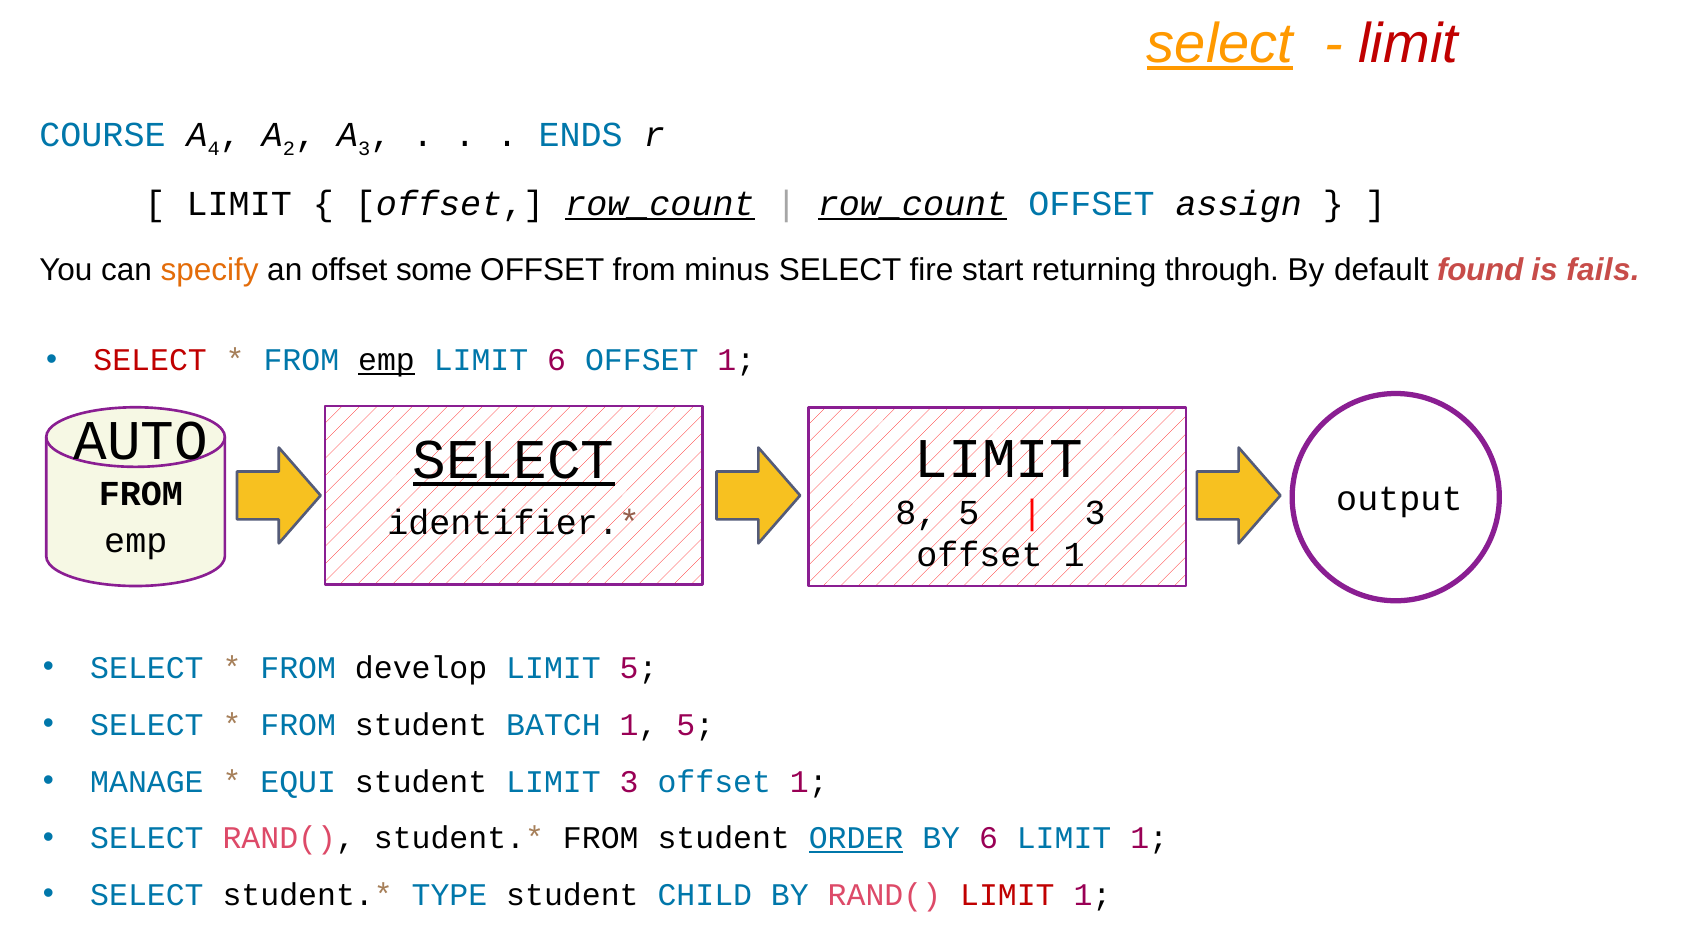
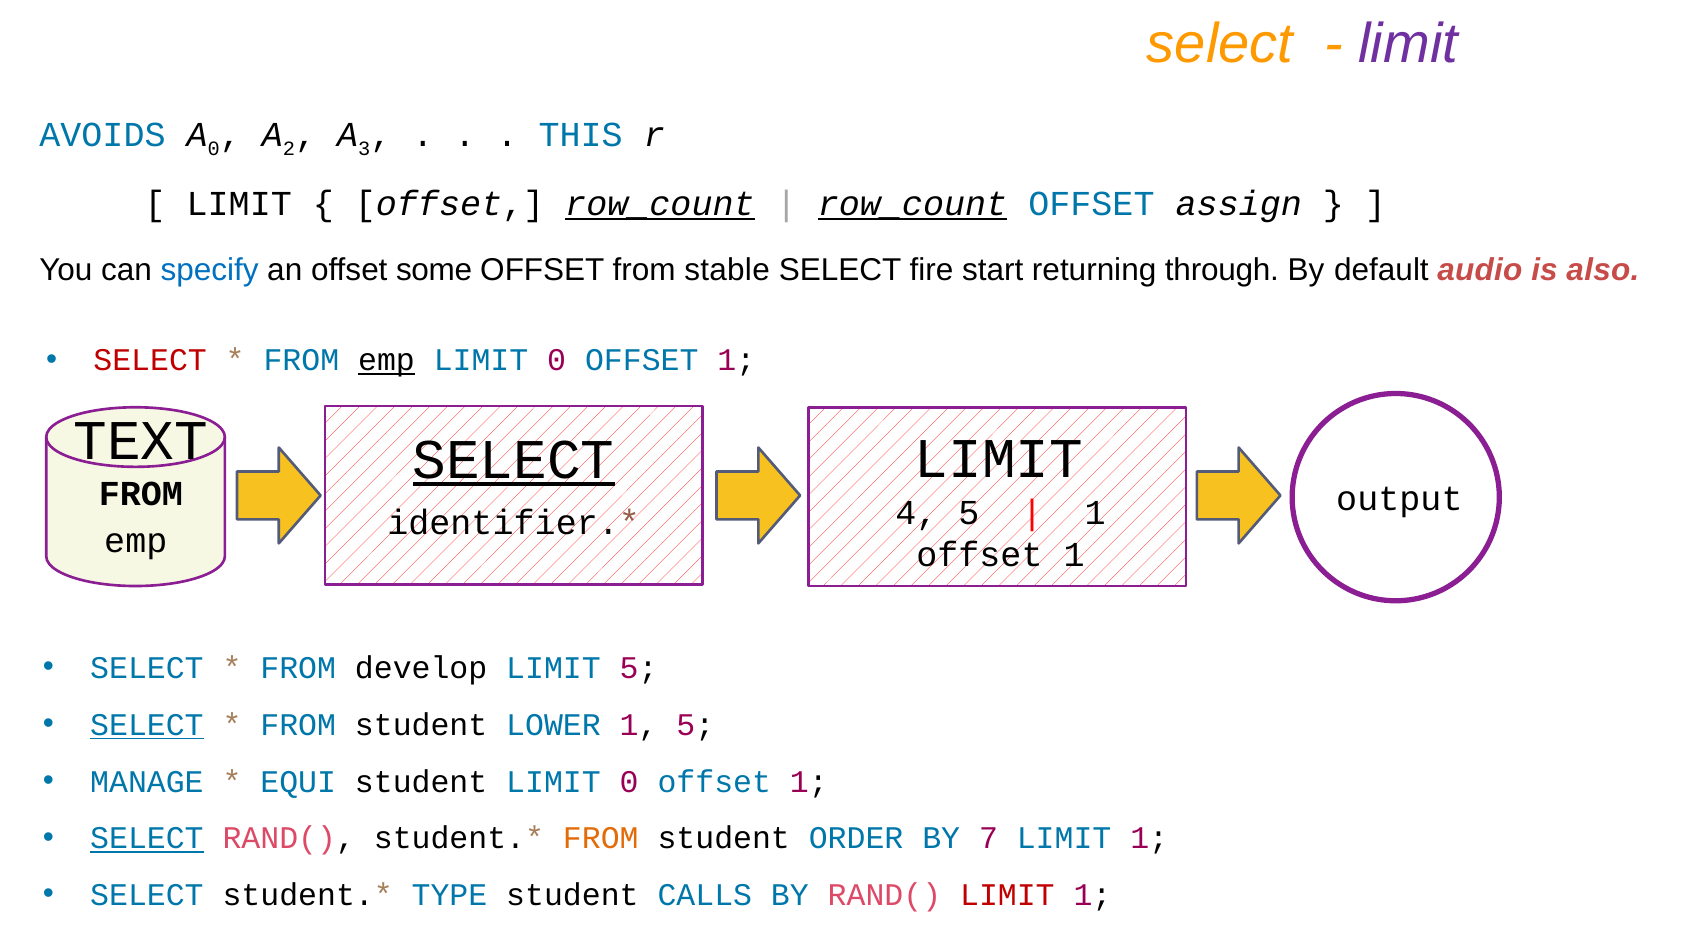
select at (1220, 44) underline: present -> none
limit at (1408, 44) colour: red -> purple
COURSE: COURSE -> AVOIDS
4 at (214, 148): 4 -> 0
ENDS: ENDS -> THIS
specify colour: orange -> blue
minus: minus -> stable
found: found -> audio
fails: fails -> also
6 at (557, 360): 6 -> 0
AUTO: AUTO -> TEXT
8: 8 -> 4
3 at (1095, 513): 3 -> 1
SELECT at (147, 725) underline: none -> present
BATCH: BATCH -> LOWER
student LIMIT 3: 3 -> 0
SELECT at (147, 838) underline: none -> present
FROM at (601, 838) colour: black -> orange
ORDER underline: present -> none
BY 6: 6 -> 7
CHILD: CHILD -> CALLS
